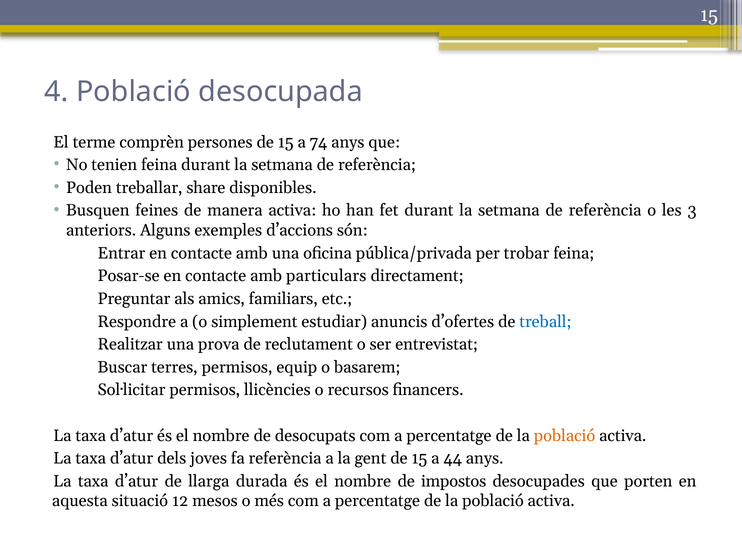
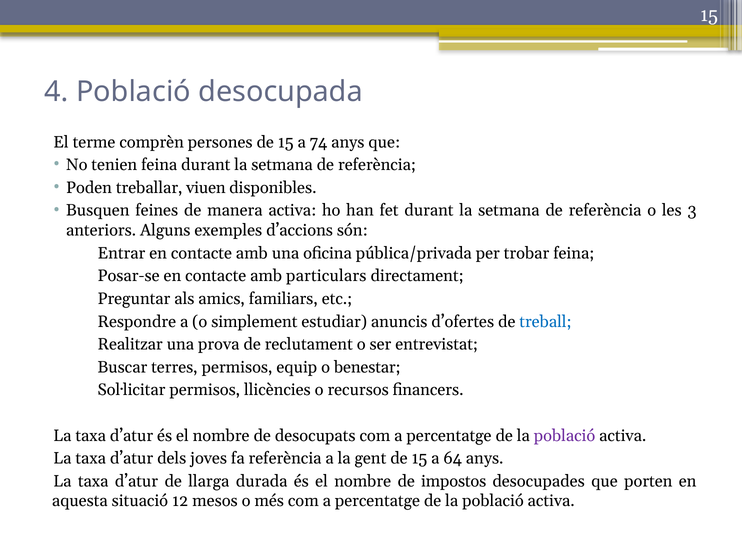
share: share -> viuen
basarem: basarem -> benestar
població at (565, 436) colour: orange -> purple
44: 44 -> 64
